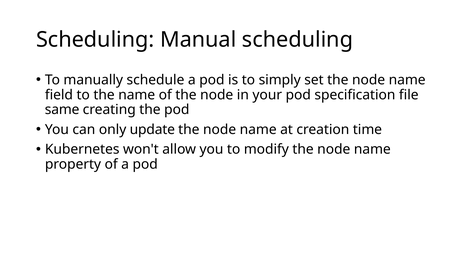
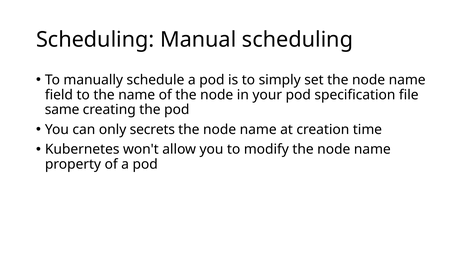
update: update -> secrets
